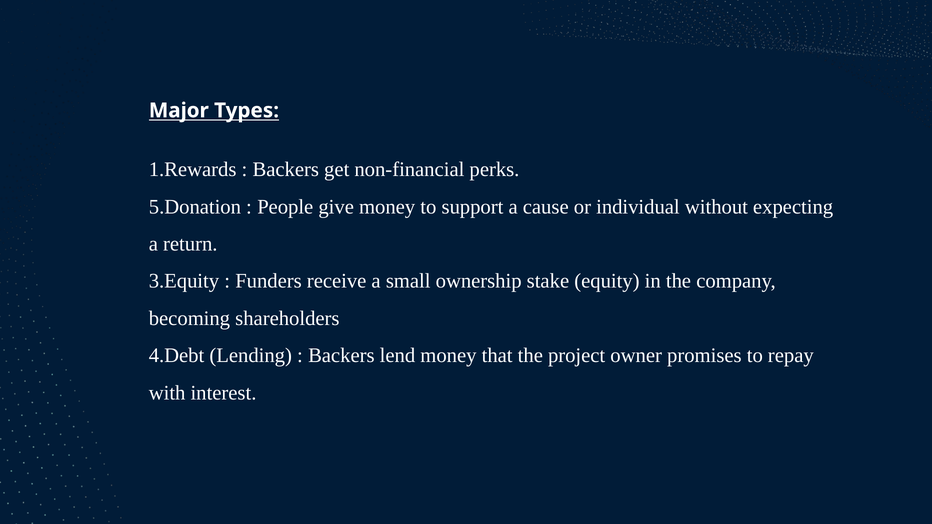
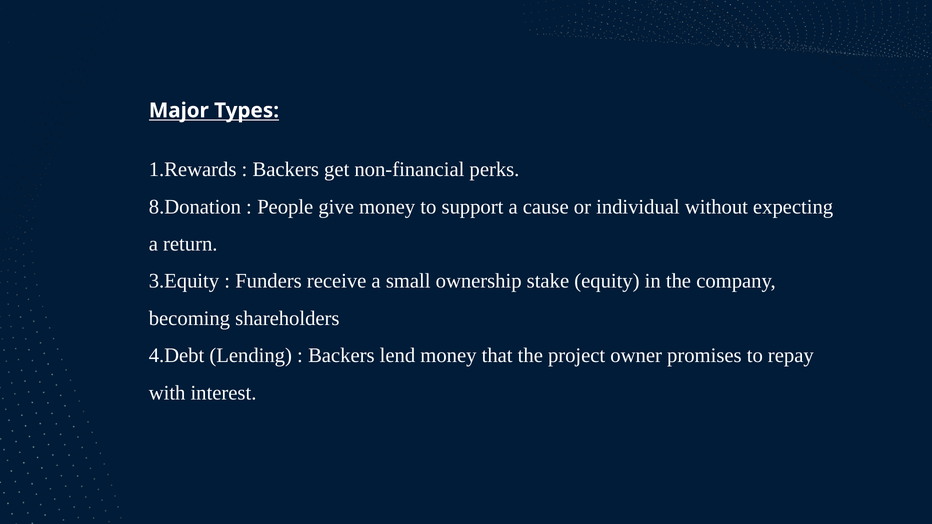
5.Donation: 5.Donation -> 8.Donation
